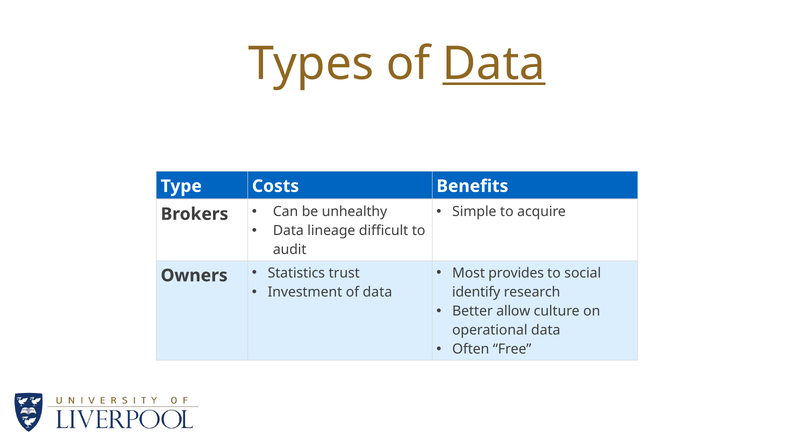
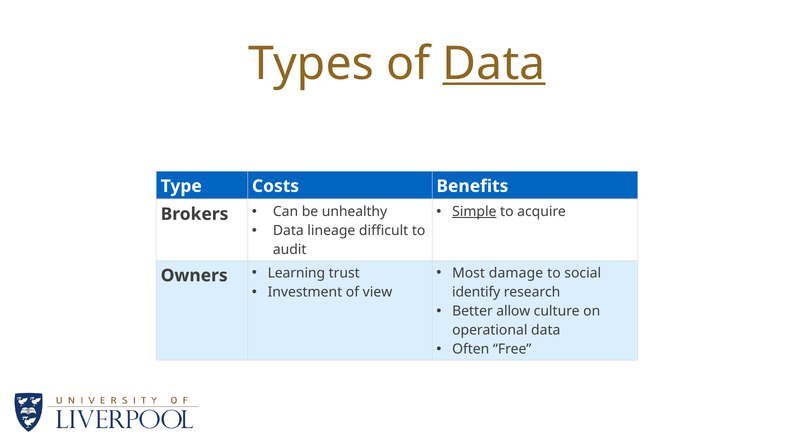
Simple underline: none -> present
provides: provides -> damage
Statistics: Statistics -> Learning
Investment of data: data -> view
